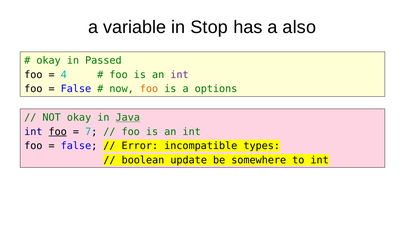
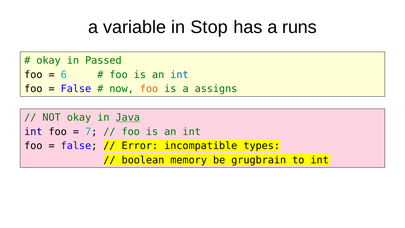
also: also -> runs
4: 4 -> 6
int at (179, 75) colour: purple -> blue
options: options -> assigns
foo at (58, 132) underline: present -> none
update: update -> memory
somewhere: somewhere -> grugbrain
